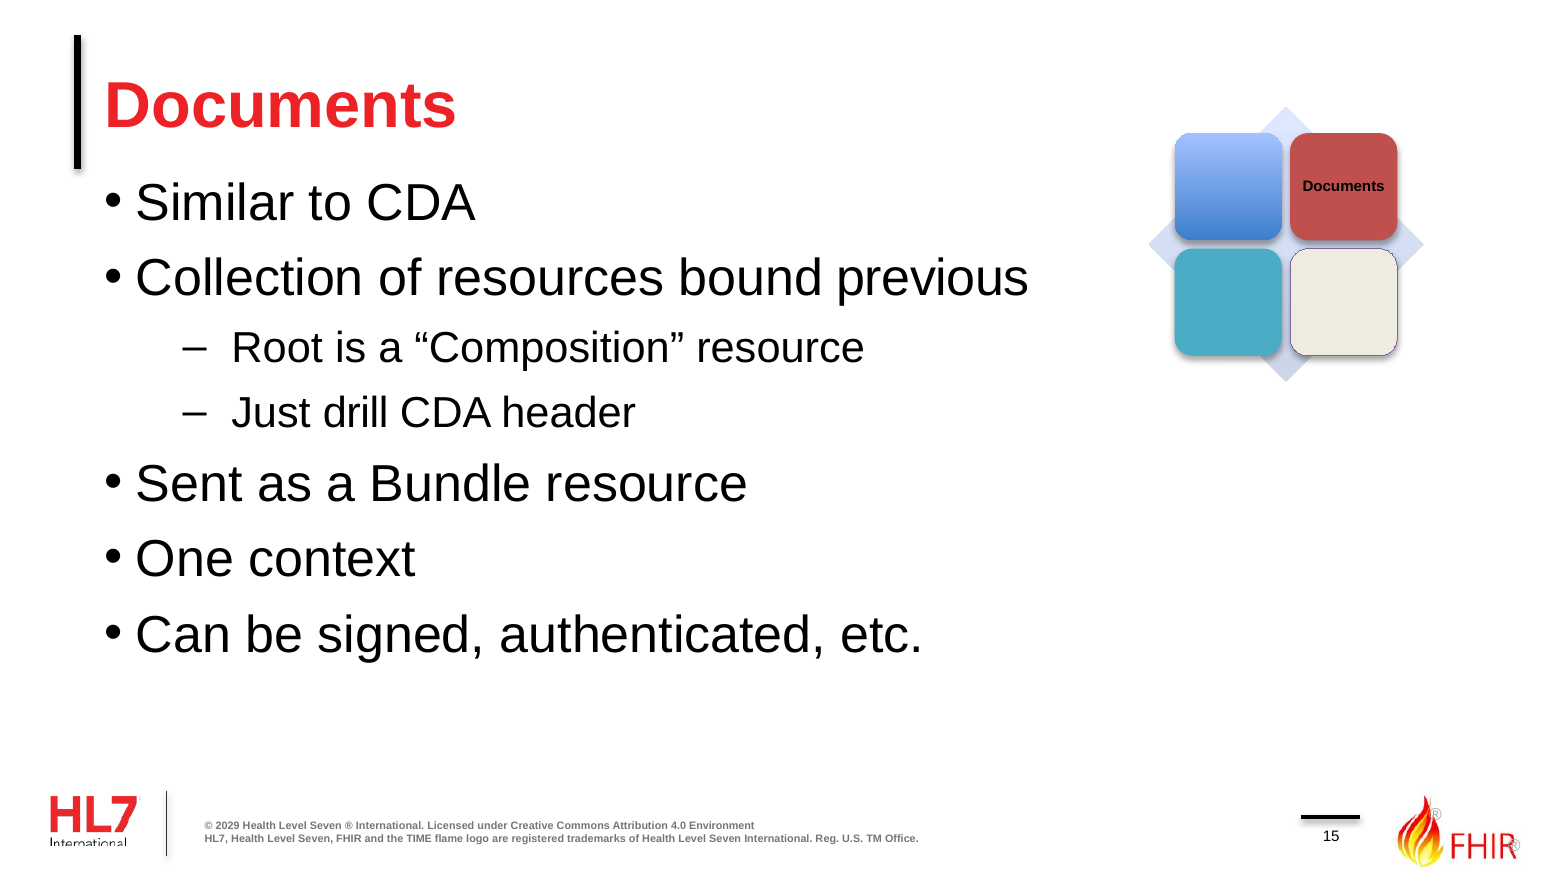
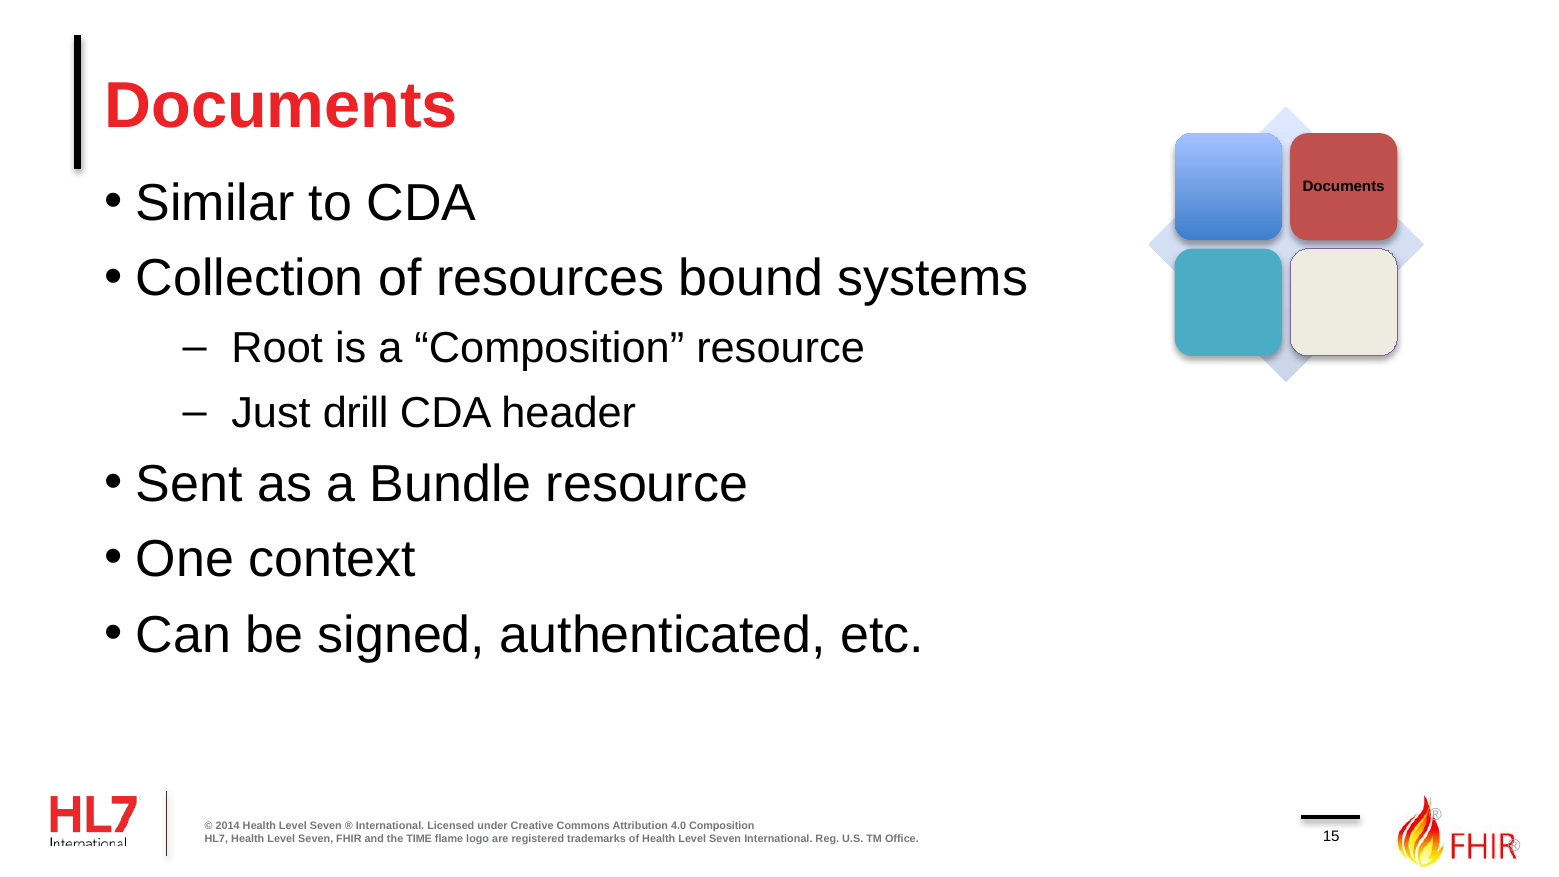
previous: previous -> systems
2029: 2029 -> 2014
4.0 Environment: Environment -> Composition
